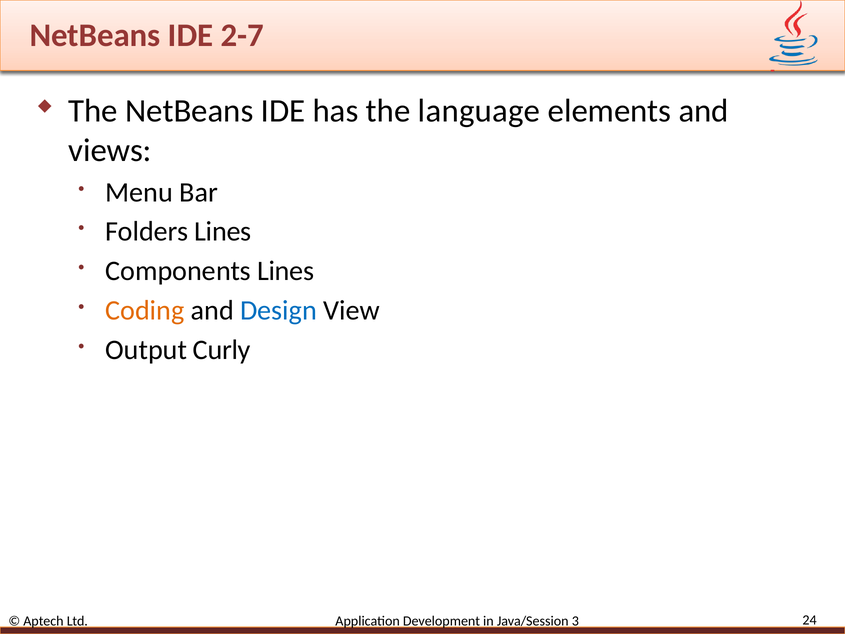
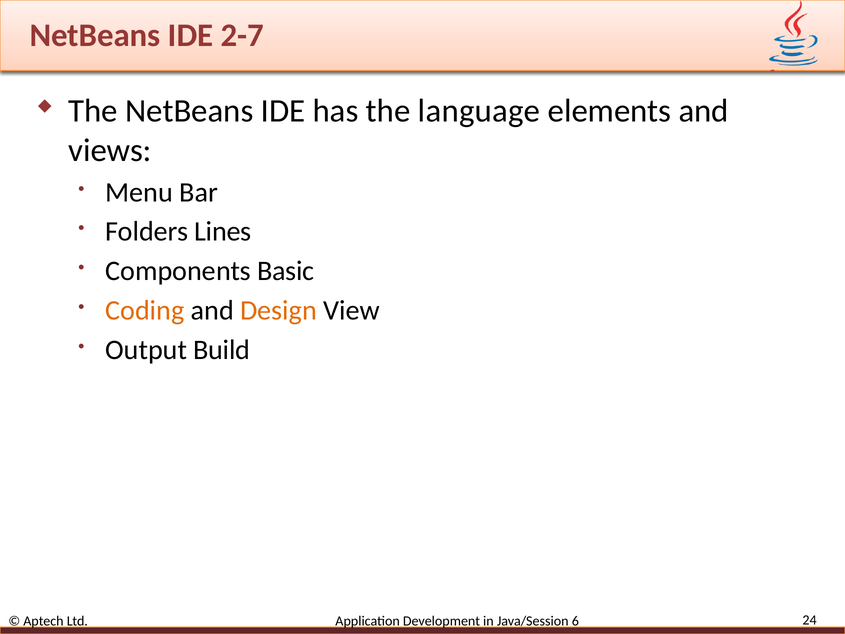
Components Lines: Lines -> Basic
Design colour: blue -> orange
Curly: Curly -> Build
3: 3 -> 6
